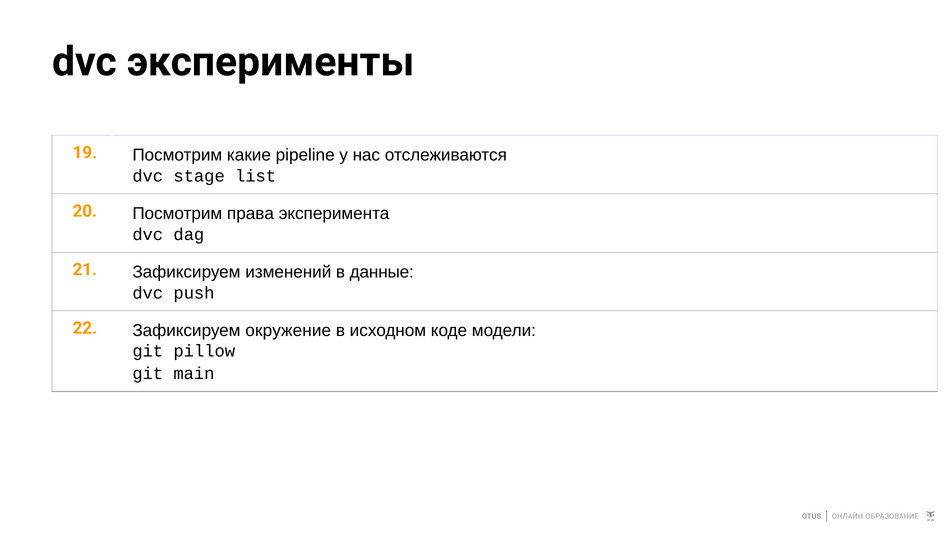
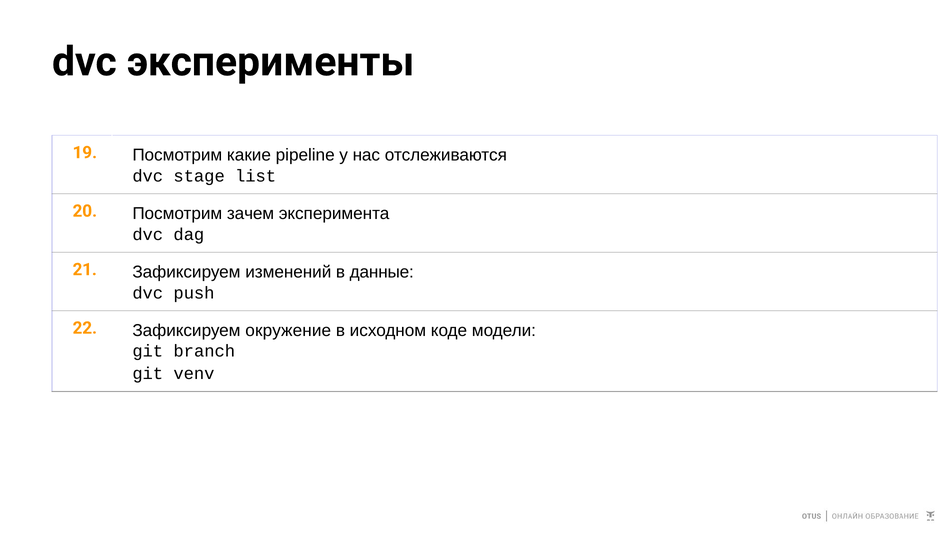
права: права -> зачем
pillow: pillow -> branch
main: main -> venv
